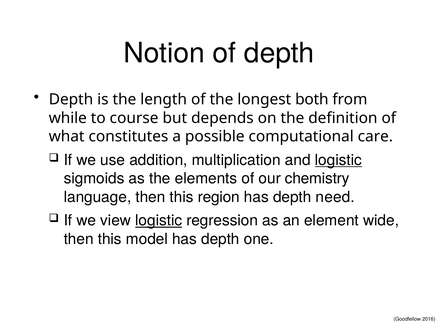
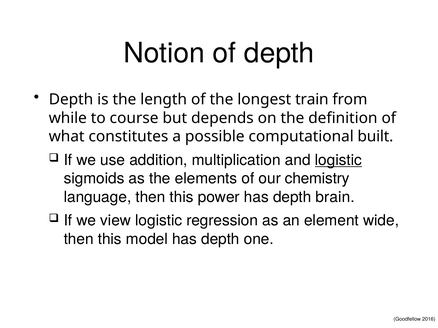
both: both -> train
care: care -> built
region: region -> power
need: need -> brain
logistic at (159, 221) underline: present -> none
